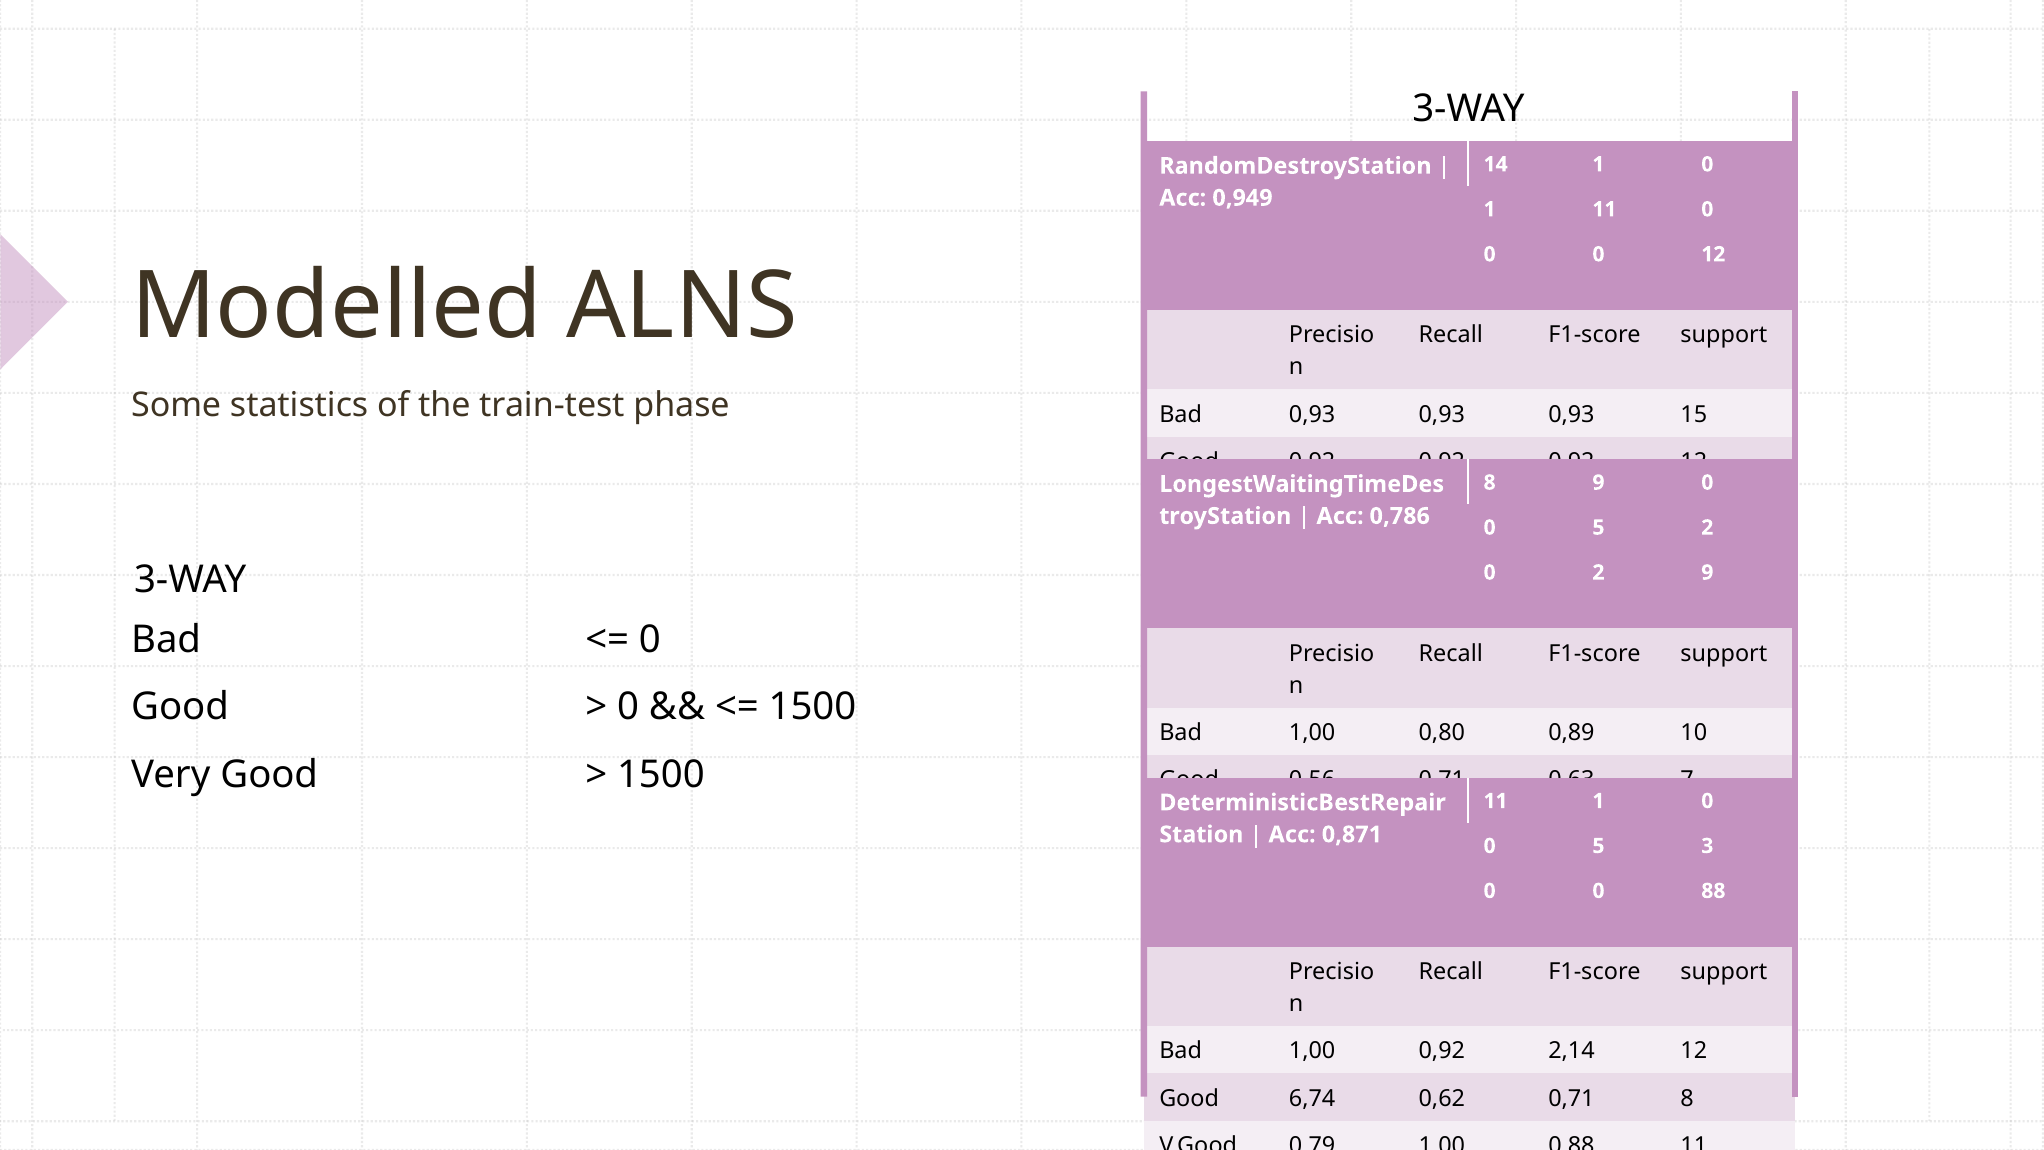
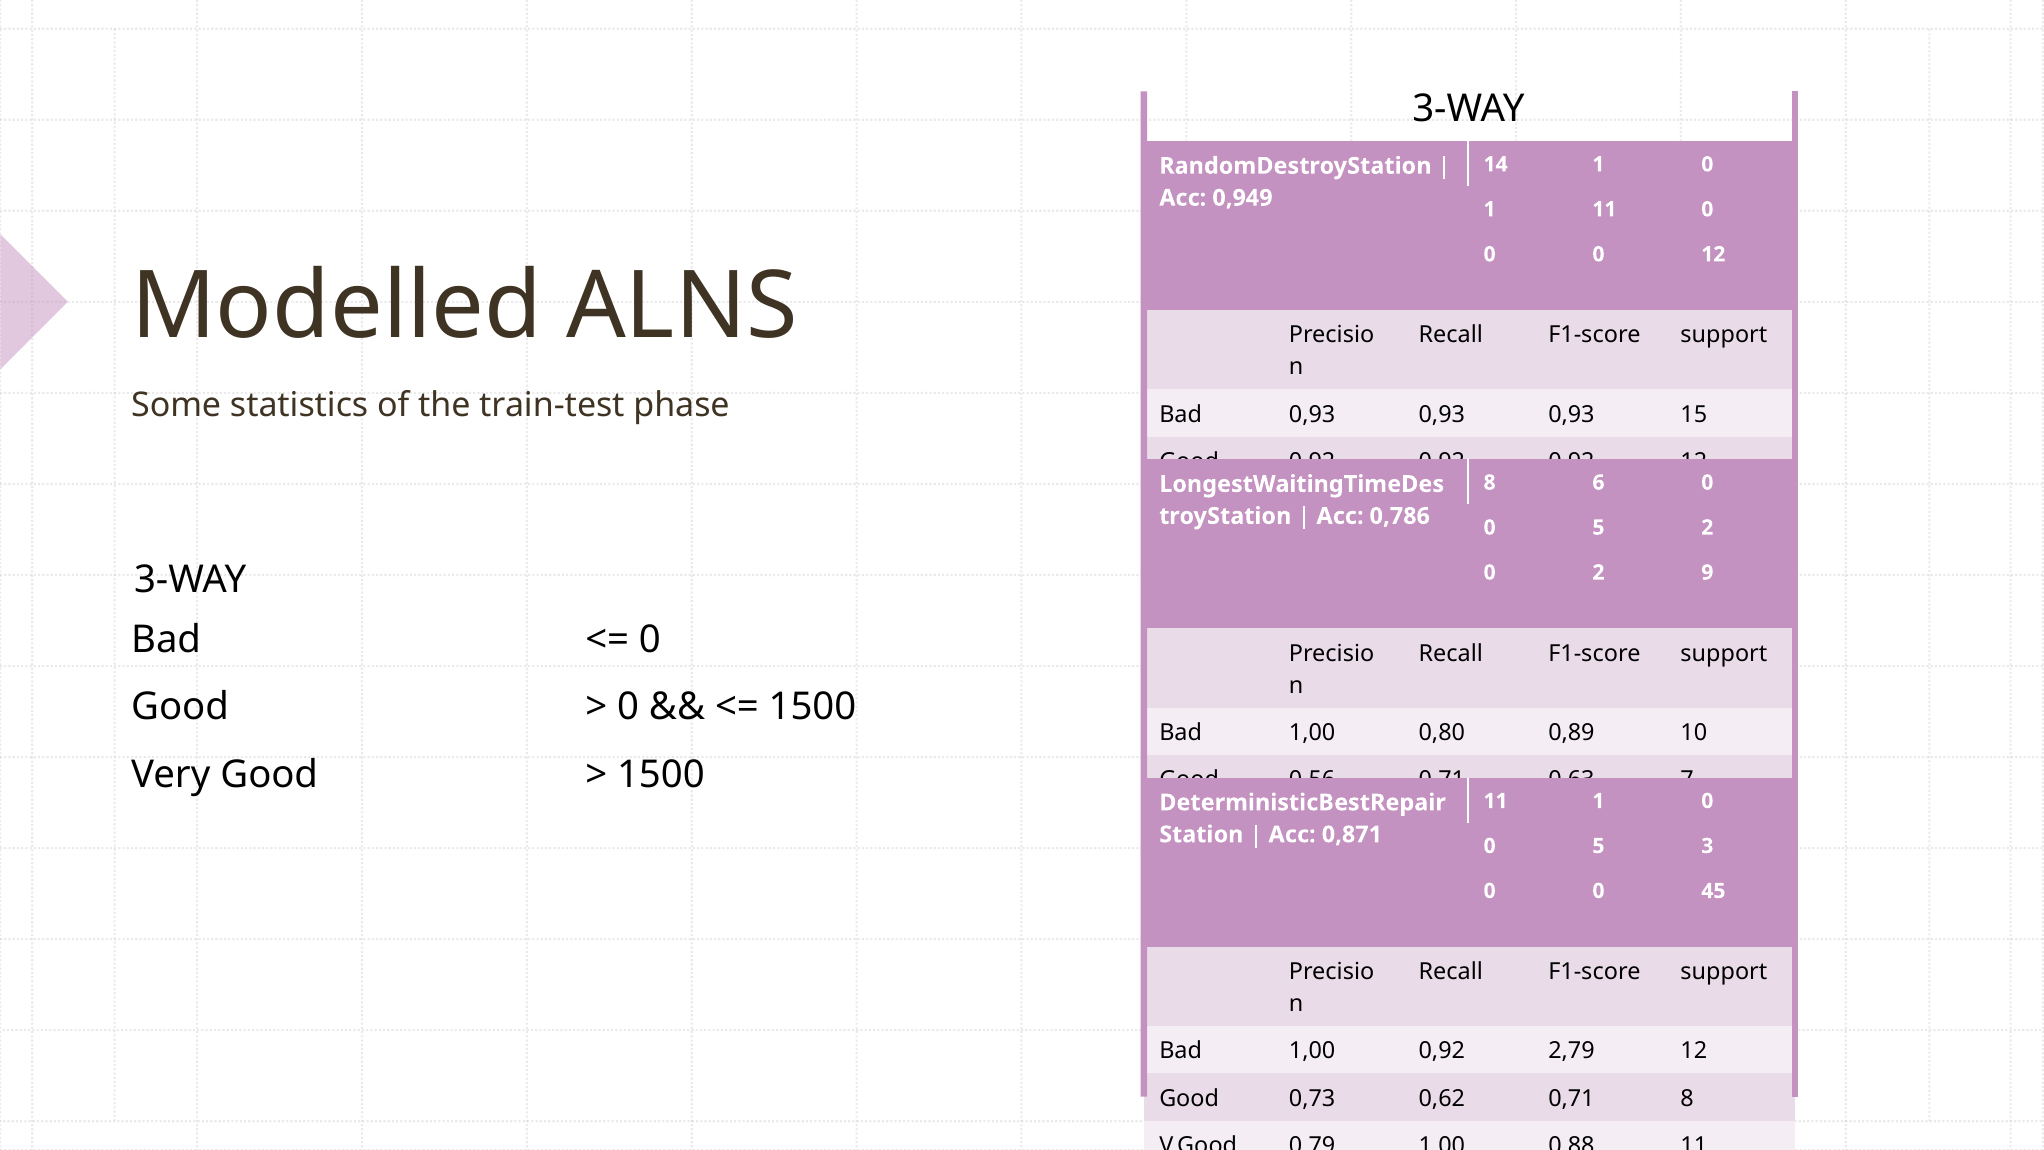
8 9: 9 -> 6
88: 88 -> 45
2,14: 2,14 -> 2,79
6,74: 6,74 -> 0,73
